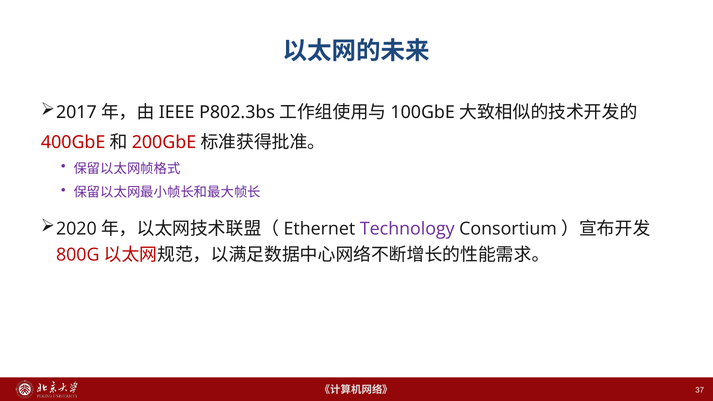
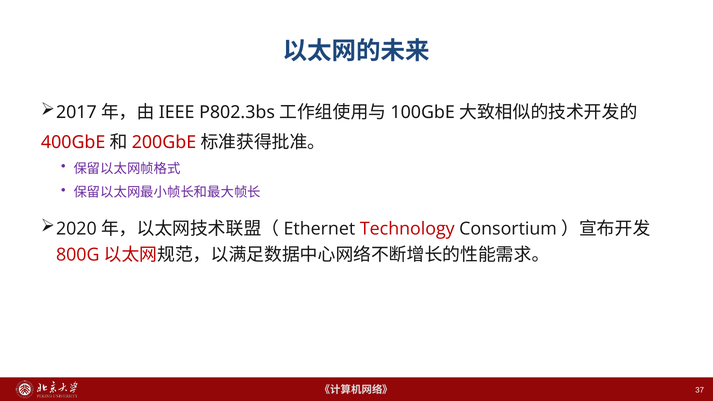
Technology colour: purple -> red
